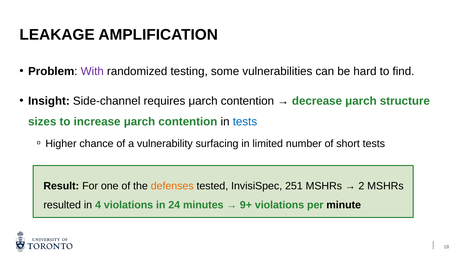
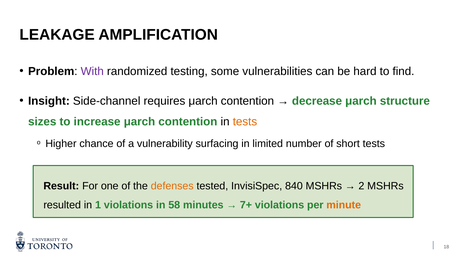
tests at (245, 122) colour: blue -> orange
251: 251 -> 840
4: 4 -> 1
24: 24 -> 58
9+: 9+ -> 7+
minute colour: black -> orange
